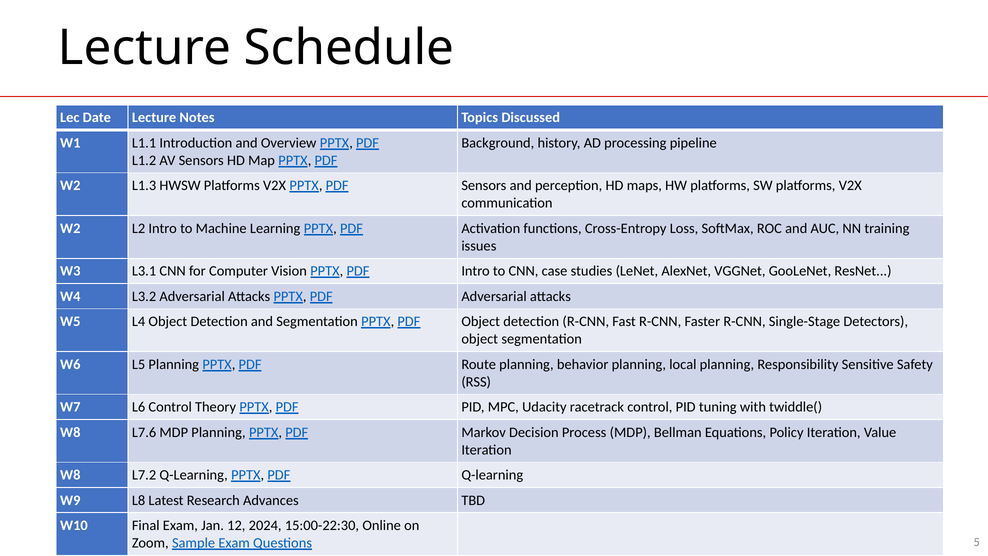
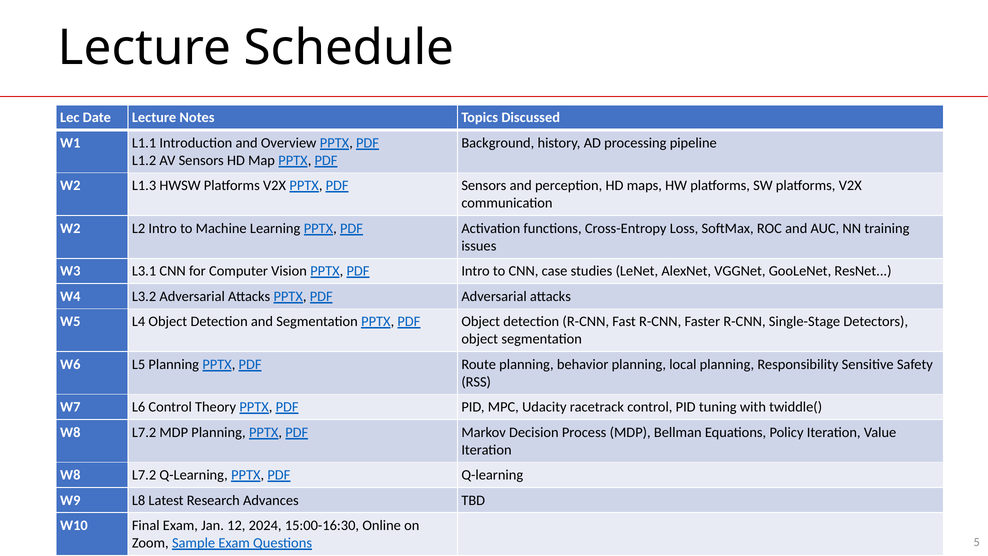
L7.6 at (144, 432): L7.6 -> L7.2
15:00-22:30: 15:00-22:30 -> 15:00-16:30
